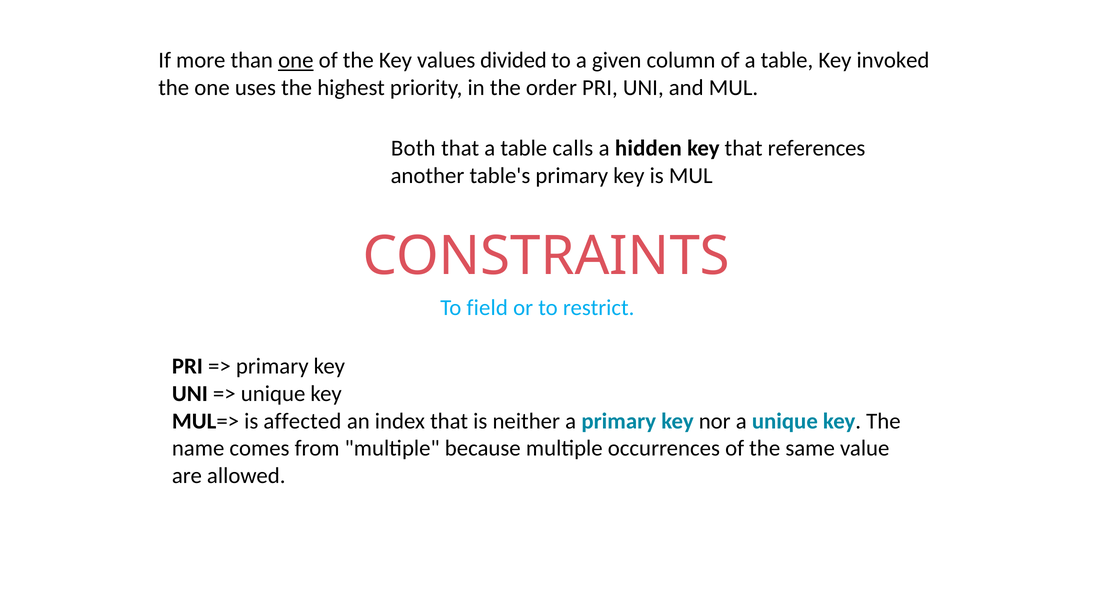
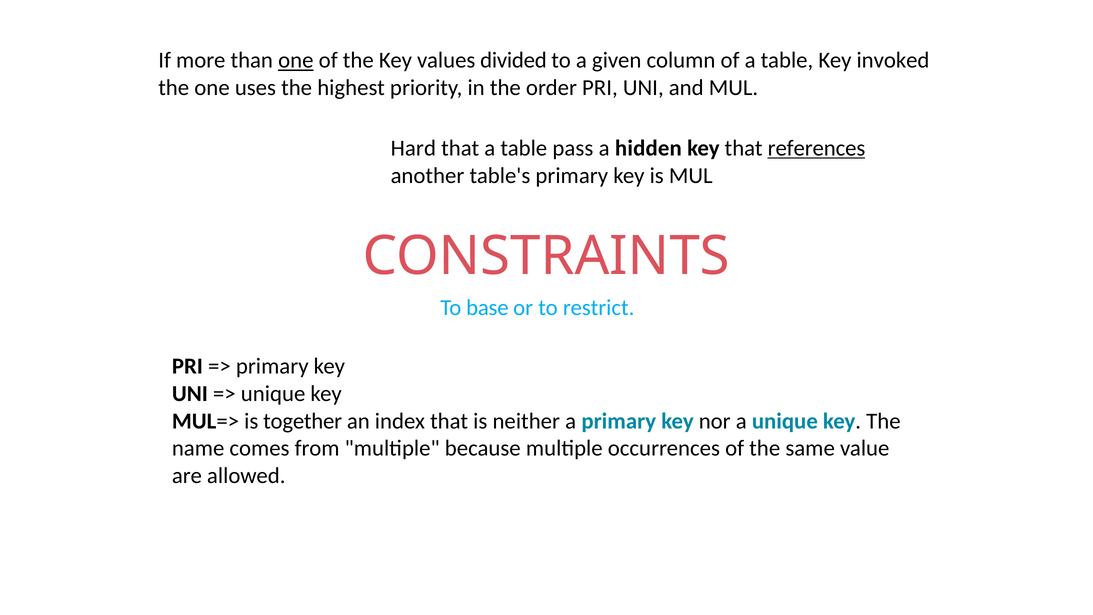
Both: Both -> Hard
calls: calls -> pass
references underline: none -> present
field: field -> base
affected: affected -> together
